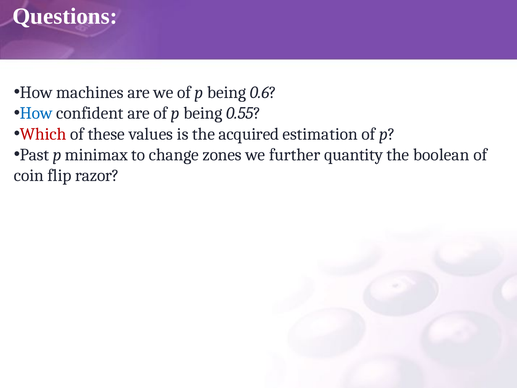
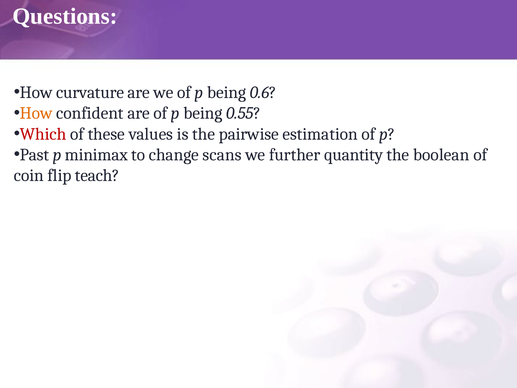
machines: machines -> curvature
How at (36, 113) colour: blue -> orange
acquired: acquired -> pairwise
zones: zones -> scans
razor: razor -> teach
